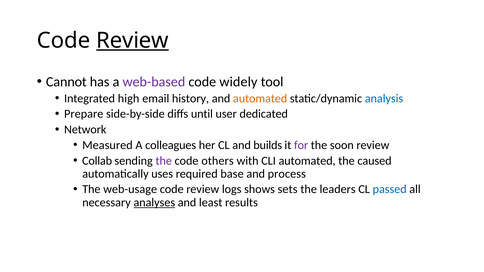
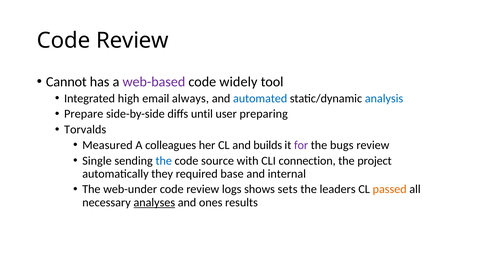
Review at (132, 41) underline: present -> none
history: history -> always
automated at (260, 99) colour: orange -> blue
dedicated: dedicated -> preparing
Network: Network -> Torvalds
soon: soon -> bugs
Collab: Collab -> Single
the at (164, 161) colour: purple -> blue
others: others -> source
CLI automated: automated -> connection
caused: caused -> project
uses: uses -> they
process: process -> internal
web-usage: web-usage -> web-under
passed colour: blue -> orange
least: least -> ones
